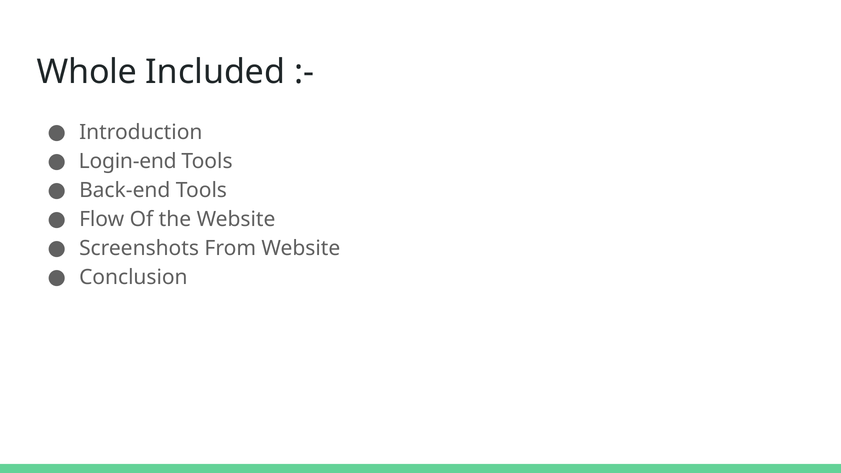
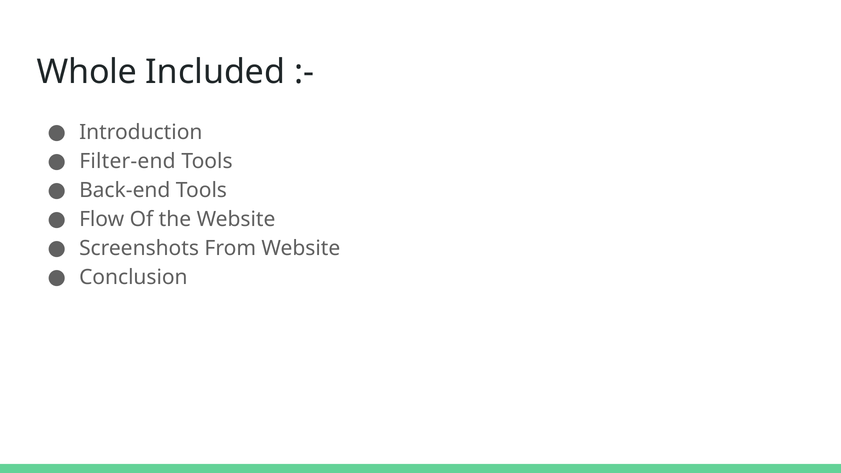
Login-end: Login-end -> Filter-end
